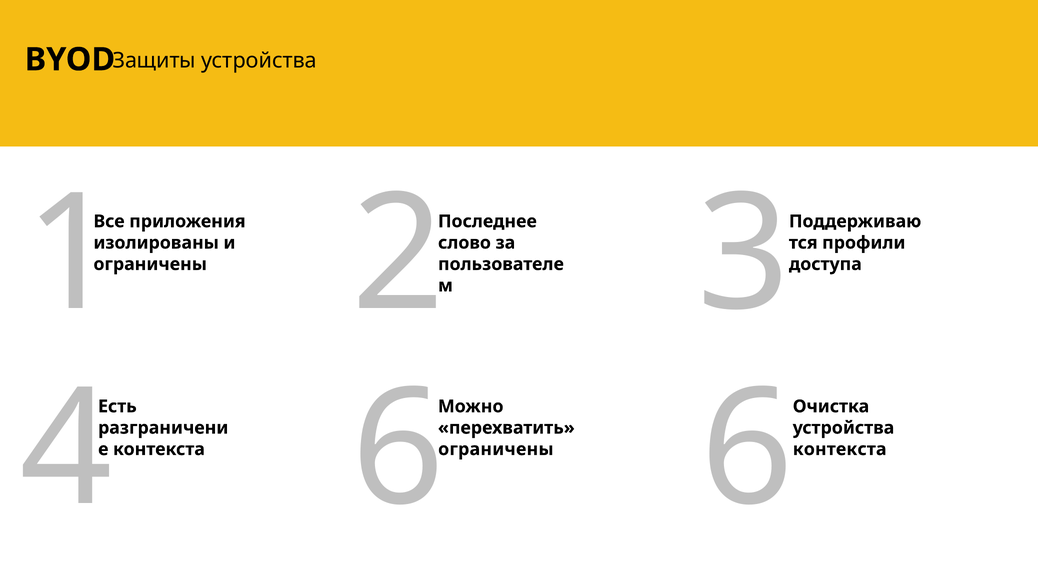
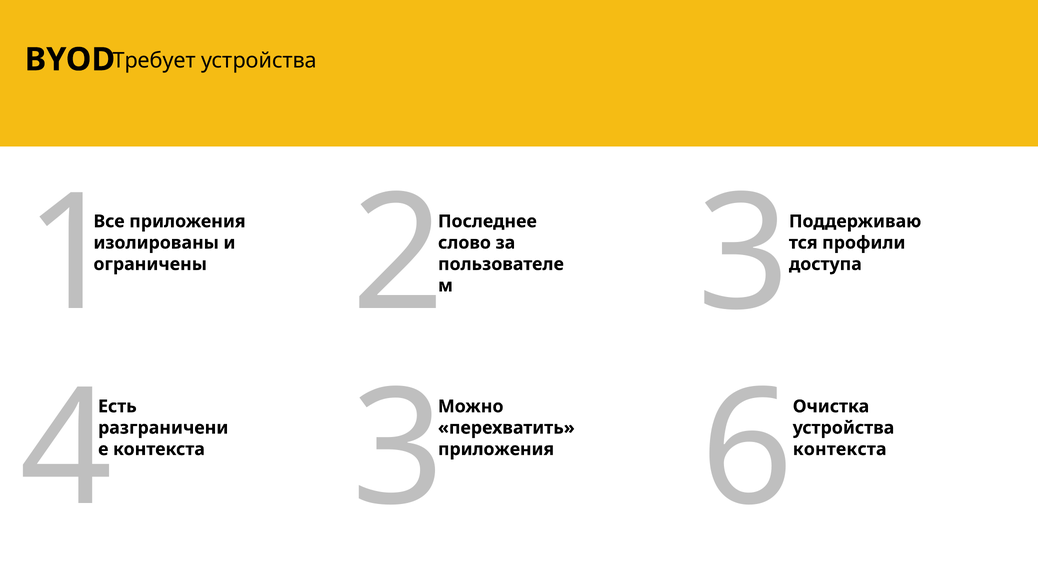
Защиты: Защиты -> Требует
6 at (398, 450): 6 -> 3
ограничены at (496, 449): ограничены -> приложения
